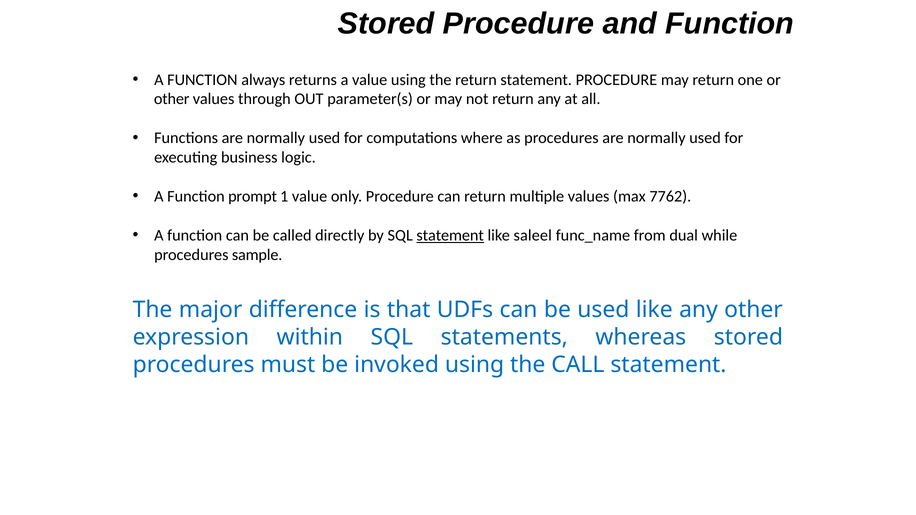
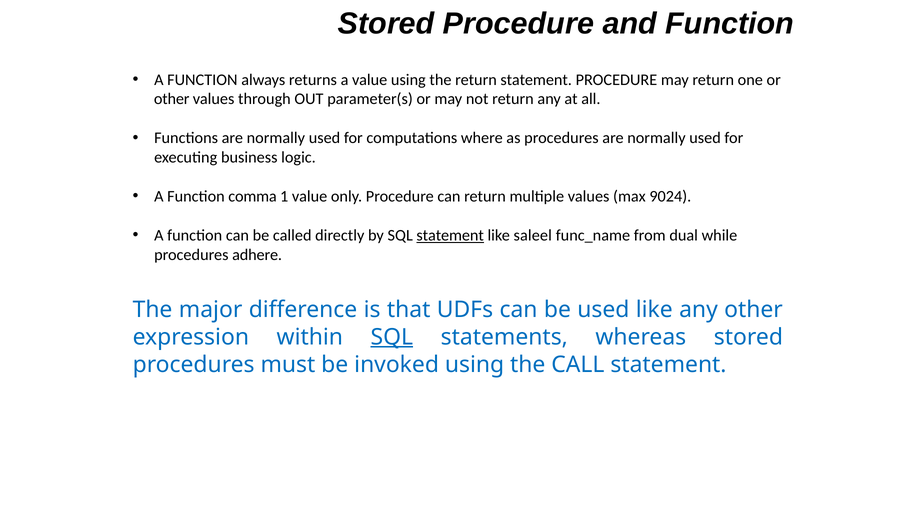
prompt: prompt -> comma
7762: 7762 -> 9024
sample: sample -> adhere
SQL at (392, 337) underline: none -> present
